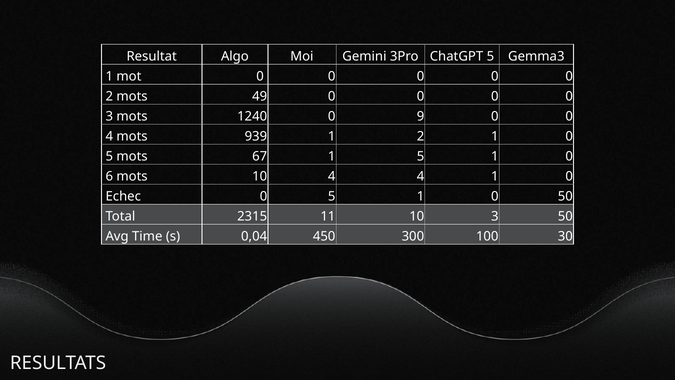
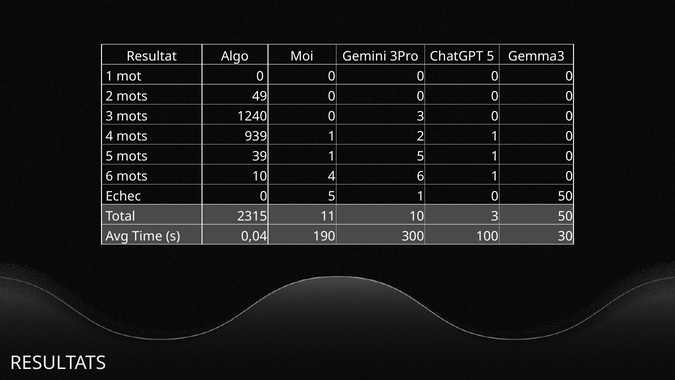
1240 0 9: 9 -> 3
67: 67 -> 39
4 4: 4 -> 6
450: 450 -> 190
